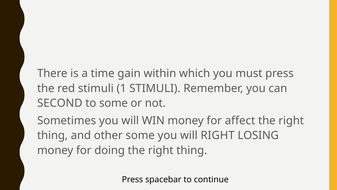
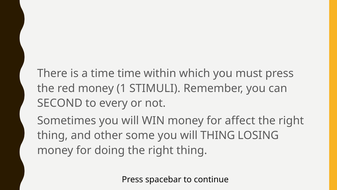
time gain: gain -> time
red stimuli: stimuli -> money
to some: some -> every
will RIGHT: RIGHT -> THING
